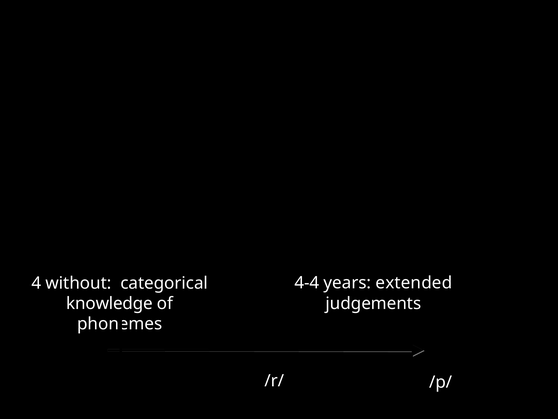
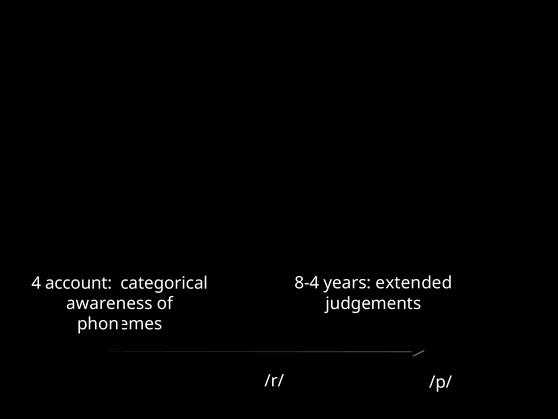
without: without -> account
4-4: 4-4 -> 8-4
knowledge: knowledge -> awareness
